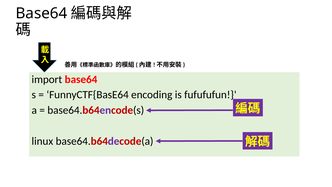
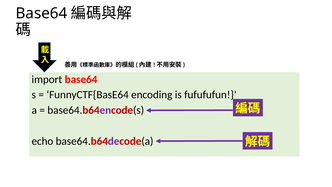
linux: linux -> echo
